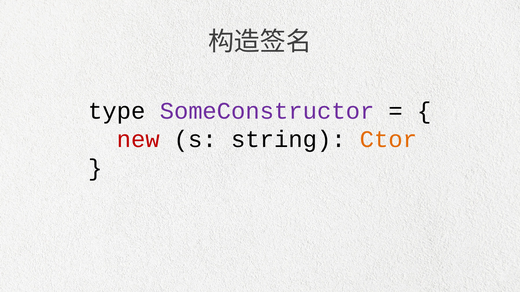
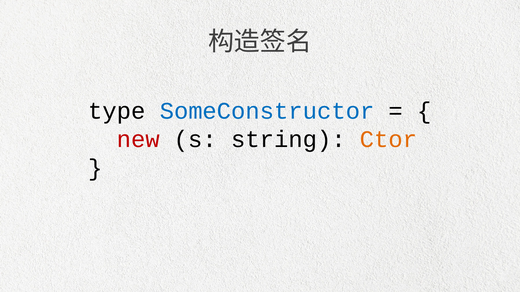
SomeConstructor colour: purple -> blue
